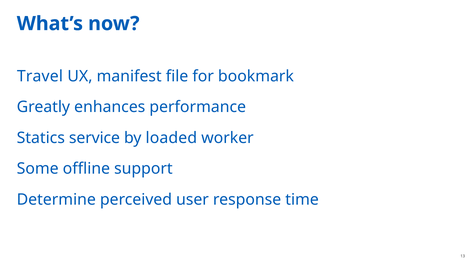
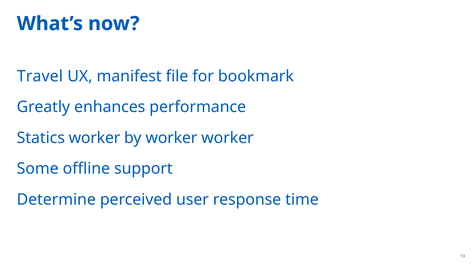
Statics service: service -> worker
by loaded: loaded -> worker
